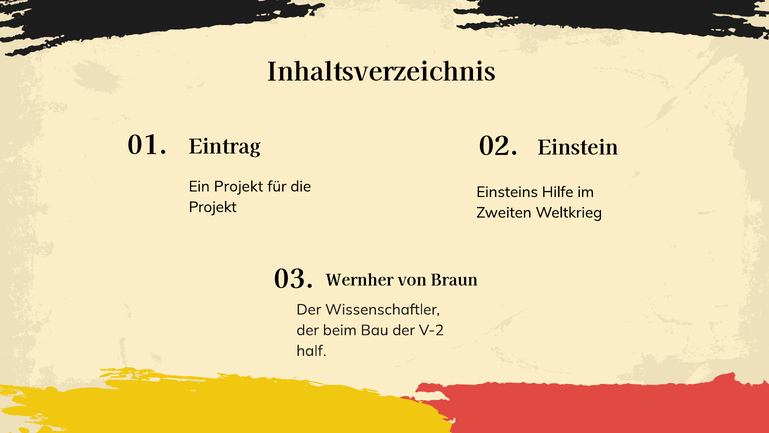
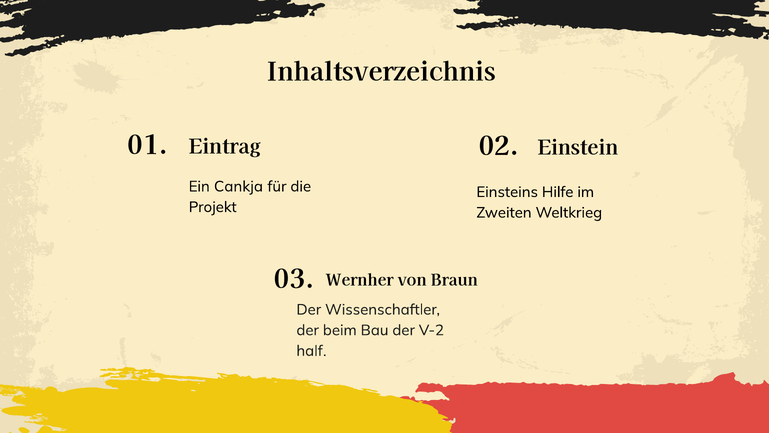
Ein Projekt: Projekt -> Cankja
